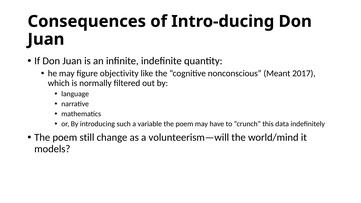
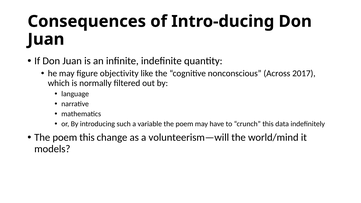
Meant: Meant -> Across
poem still: still -> this
